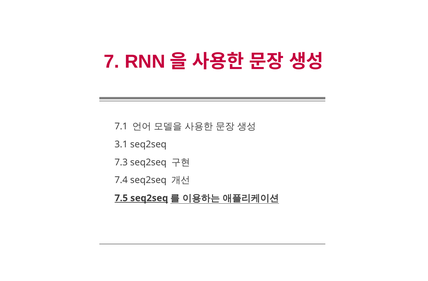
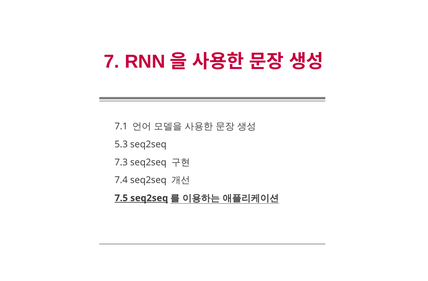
3.1: 3.1 -> 5.3
